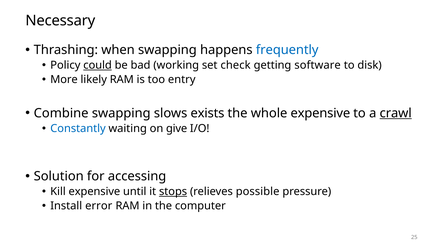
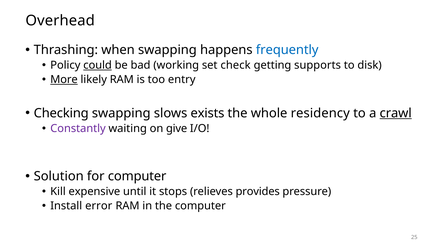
Necessary: Necessary -> Overhead
software: software -> supports
More underline: none -> present
Combine: Combine -> Checking
whole expensive: expensive -> residency
Constantly colour: blue -> purple
for accessing: accessing -> computer
stops underline: present -> none
possible: possible -> provides
